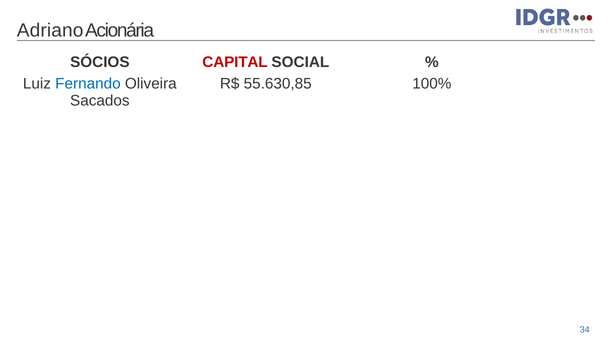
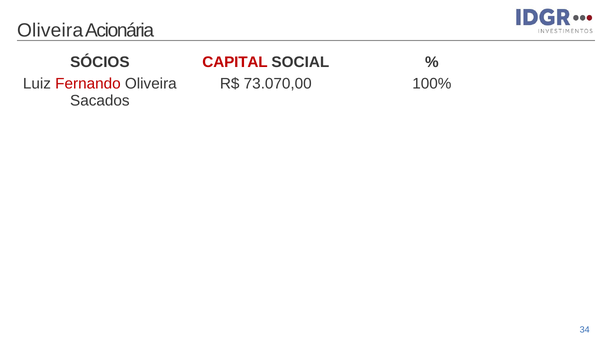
Adriano at (50, 30): Adriano -> Oliveira
Fernando colour: blue -> red
55.630,85: 55.630,85 -> 73.070,00
